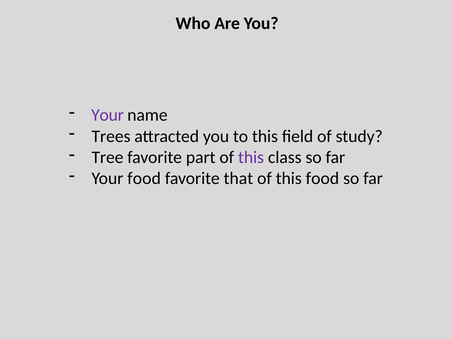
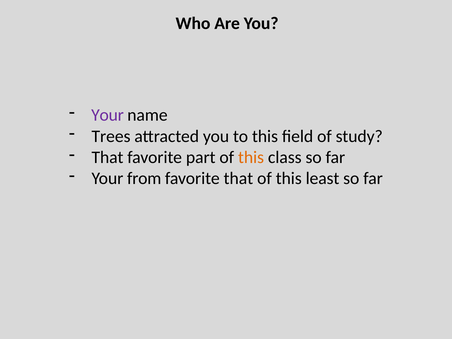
Tree at (107, 157): Tree -> That
this at (251, 157) colour: purple -> orange
Your food: food -> from
this food: food -> least
